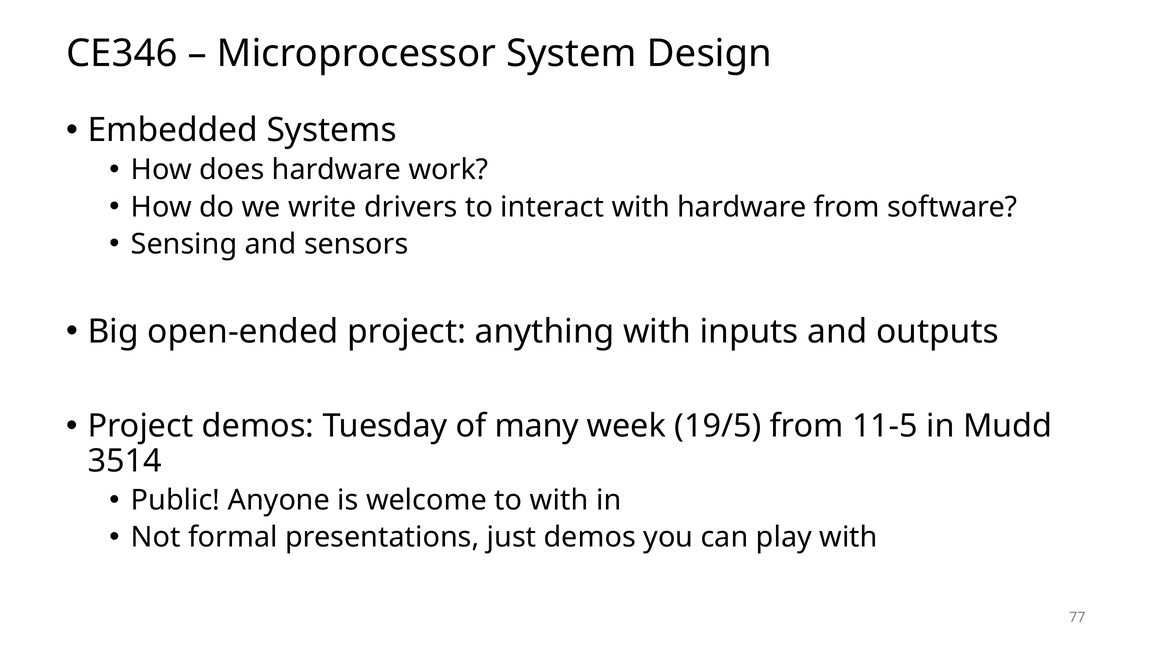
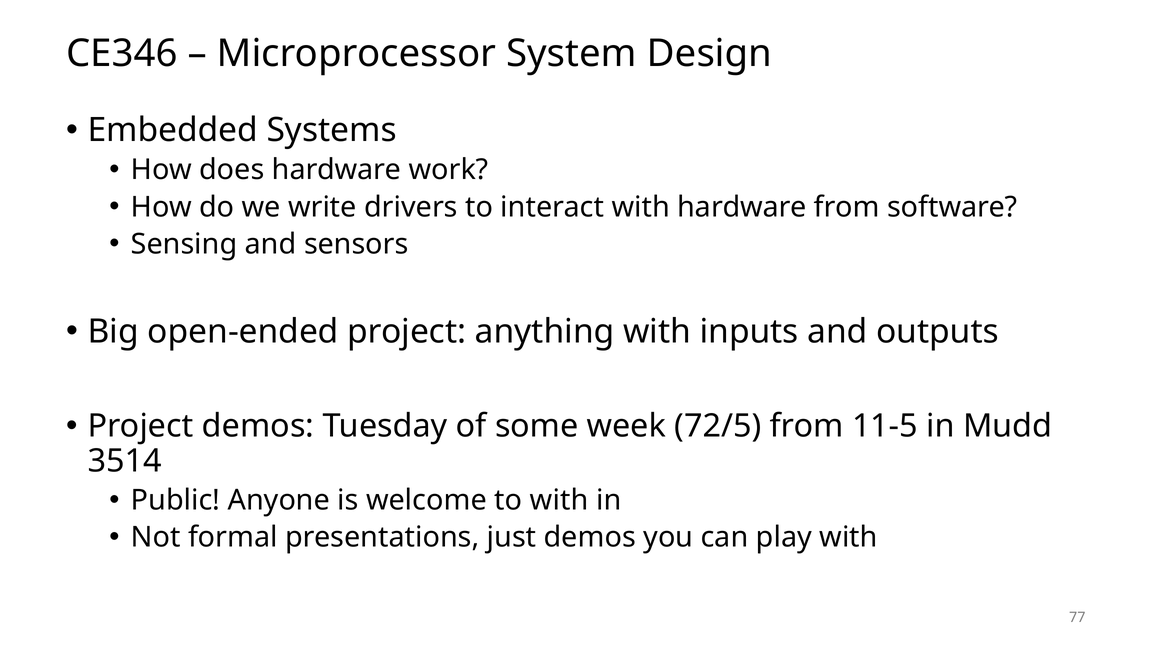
many: many -> some
19/5: 19/5 -> 72/5
